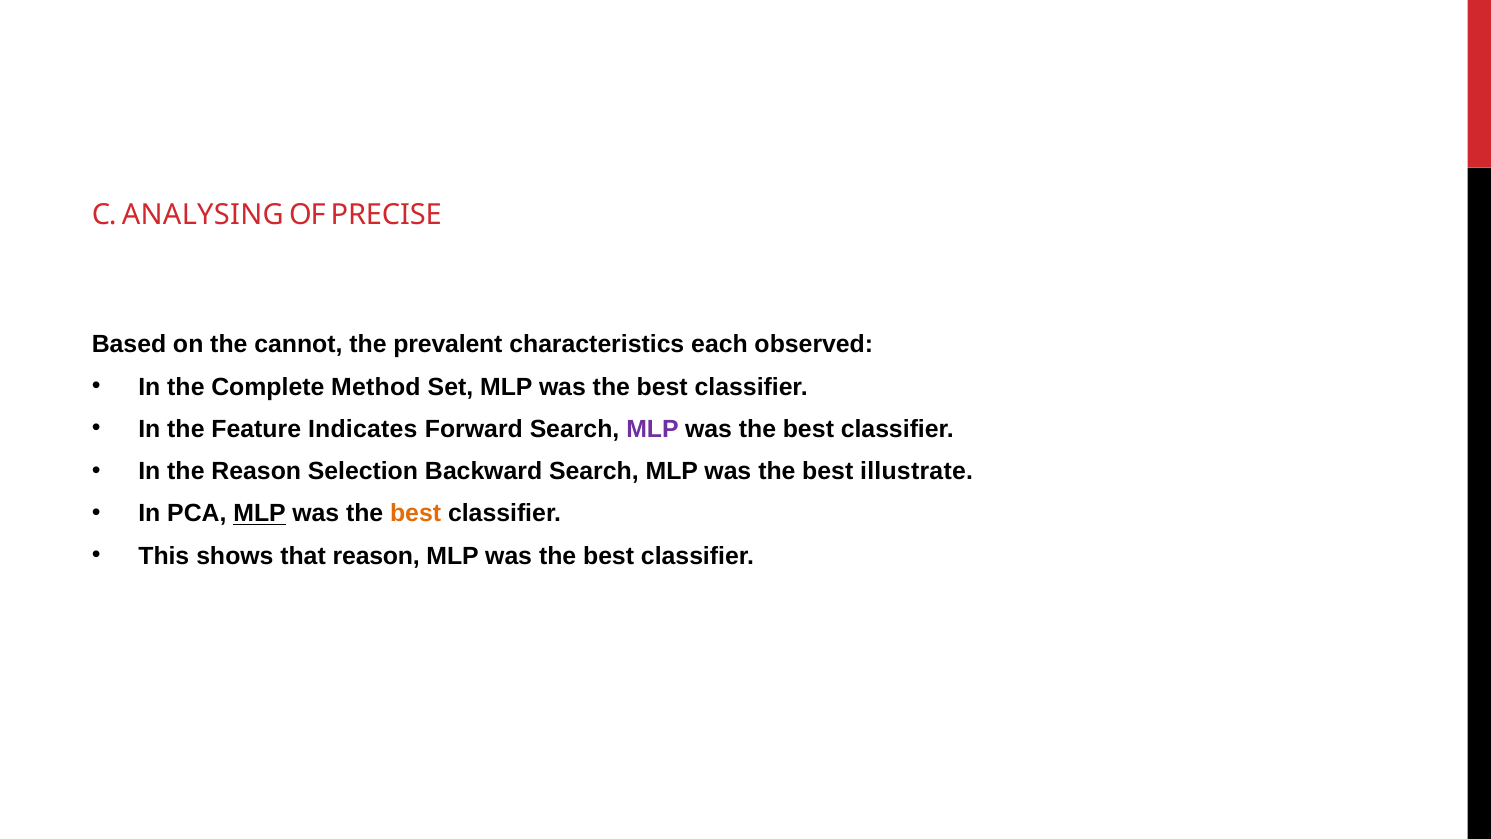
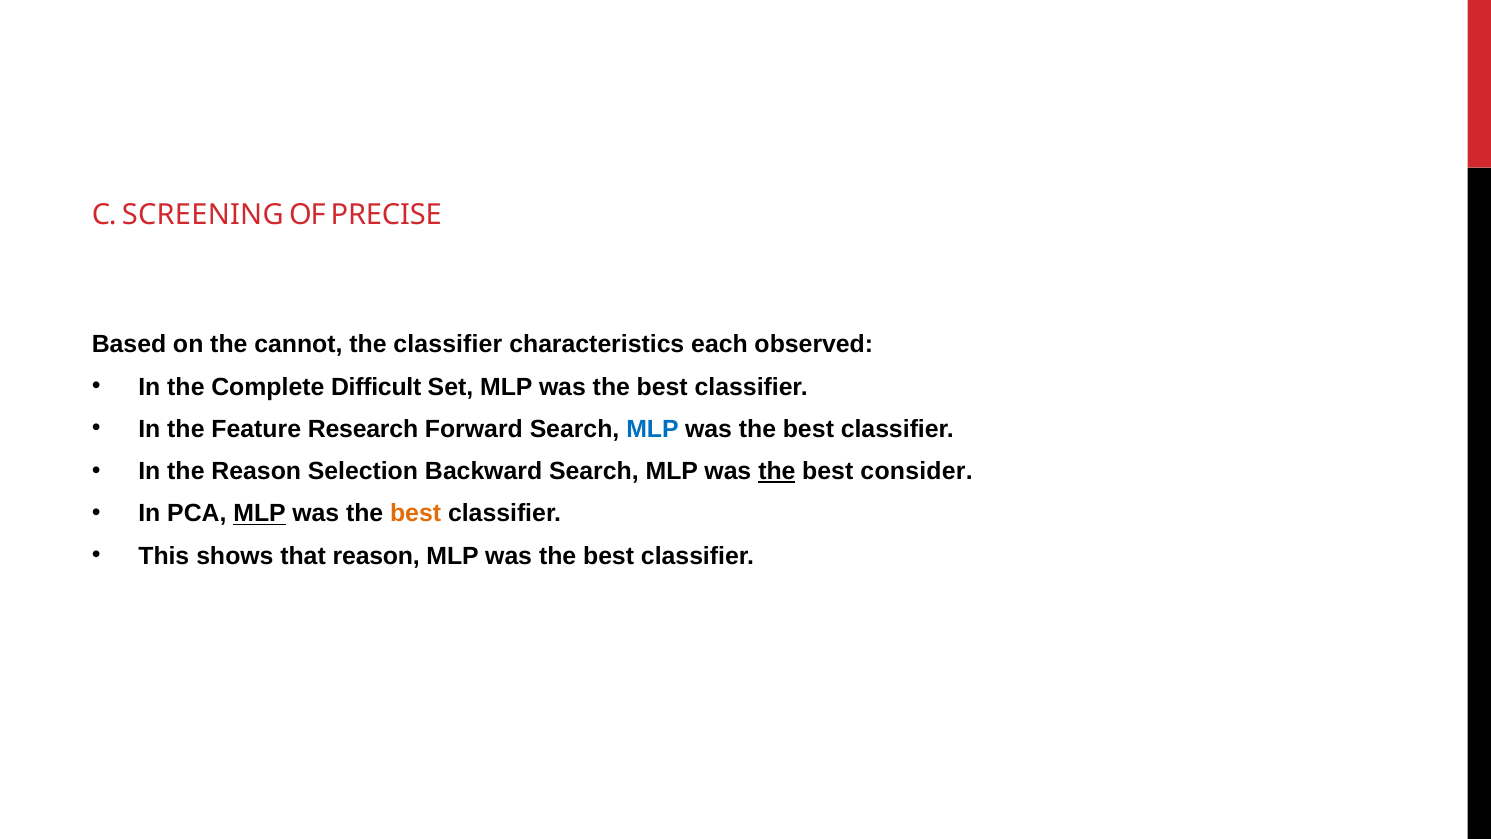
ANALYSING: ANALYSING -> SCREENING
the prevalent: prevalent -> classifier
Method: Method -> Difficult
Indicates: Indicates -> Research
MLP at (652, 429) colour: purple -> blue
the at (777, 471) underline: none -> present
illustrate: illustrate -> consider
